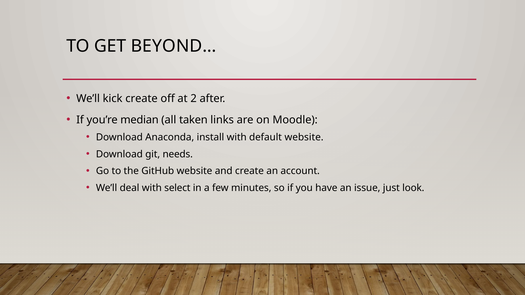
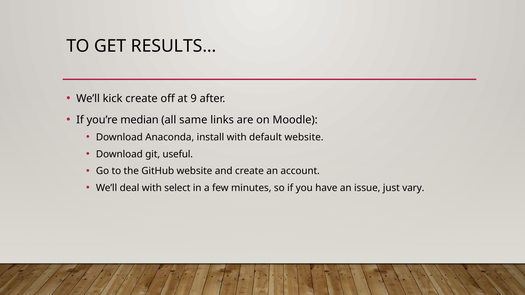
BEYOND…: BEYOND… -> RESULTS…
2: 2 -> 9
taken: taken -> same
needs: needs -> useful
look: look -> vary
